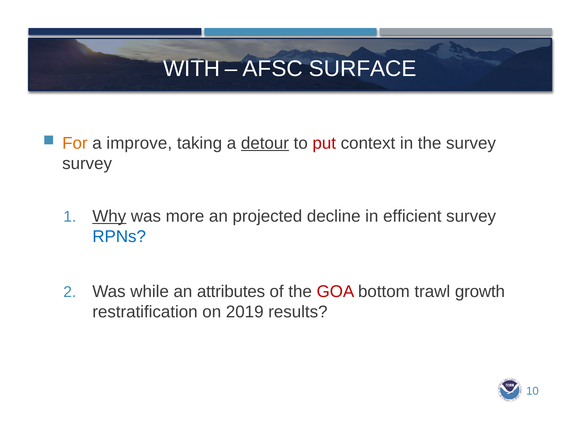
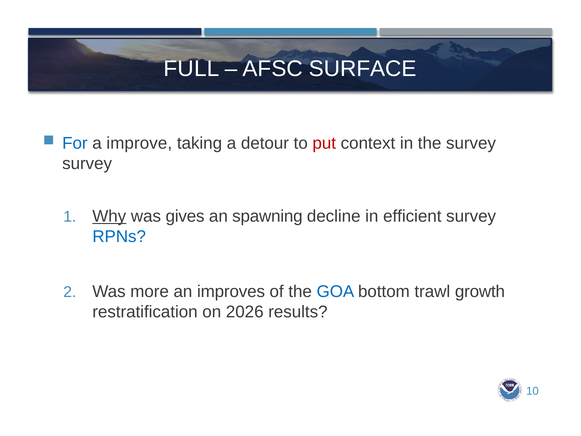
WITH: WITH -> FULL
For colour: orange -> blue
detour underline: present -> none
more: more -> gives
projected: projected -> spawning
while: while -> more
attributes: attributes -> improves
GOA colour: red -> blue
2019: 2019 -> 2026
